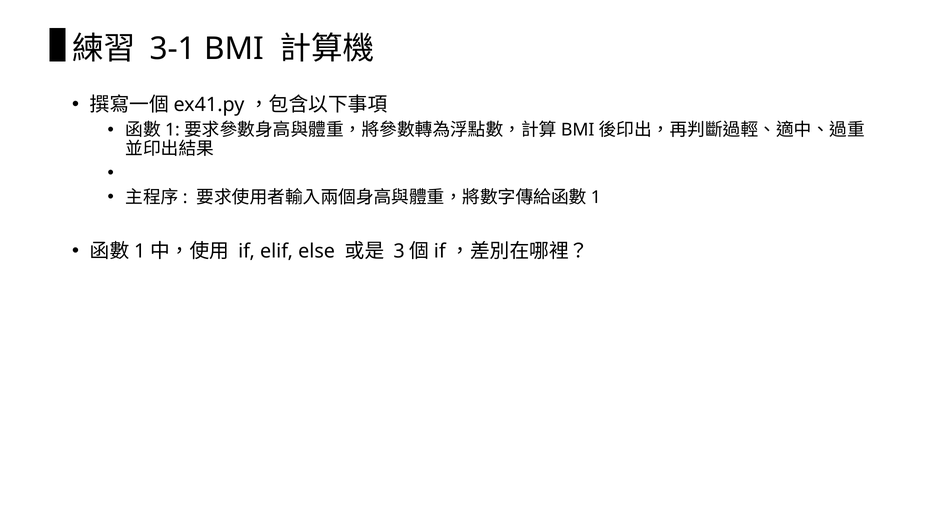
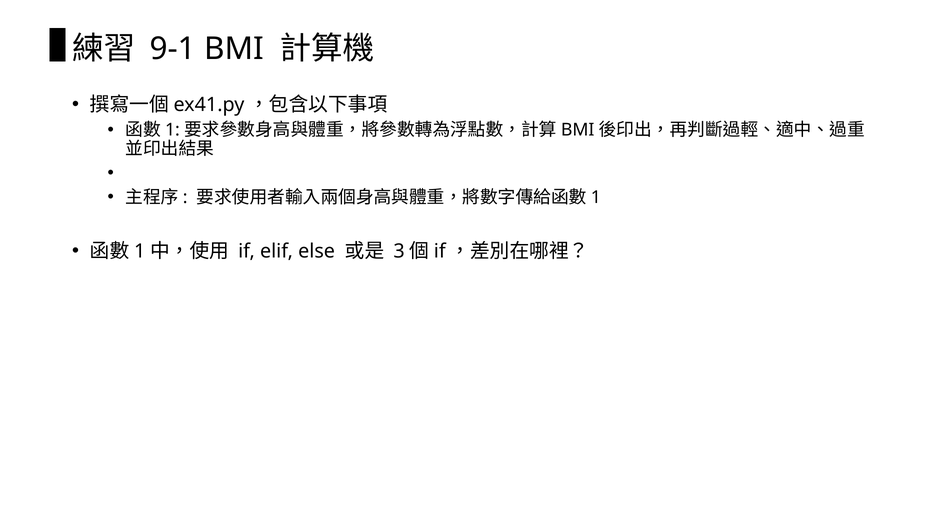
3-1: 3-1 -> 9-1
